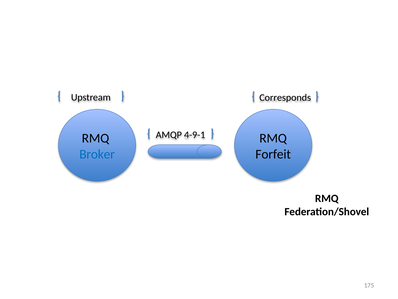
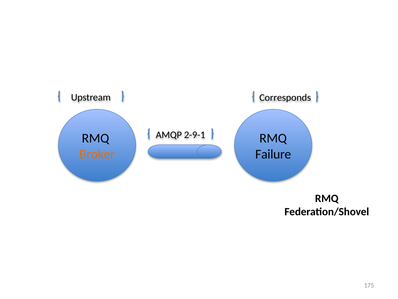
4-9-1: 4-9-1 -> 2-9-1
Broker colour: blue -> orange
Forfeit: Forfeit -> Failure
